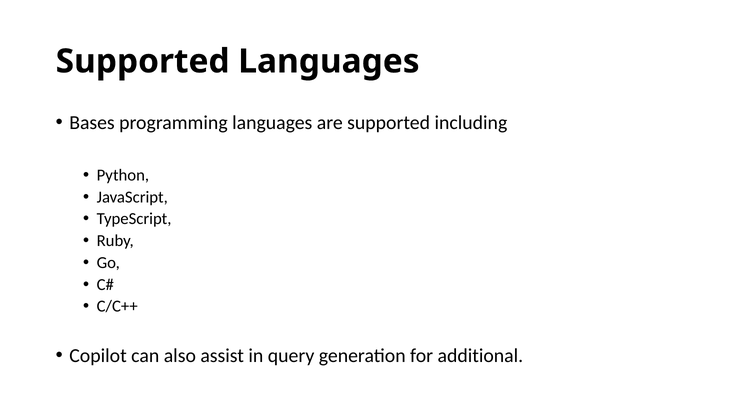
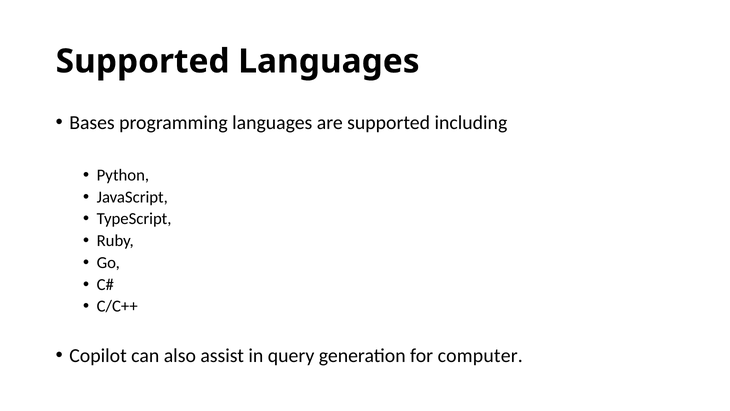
additional: additional -> computer
